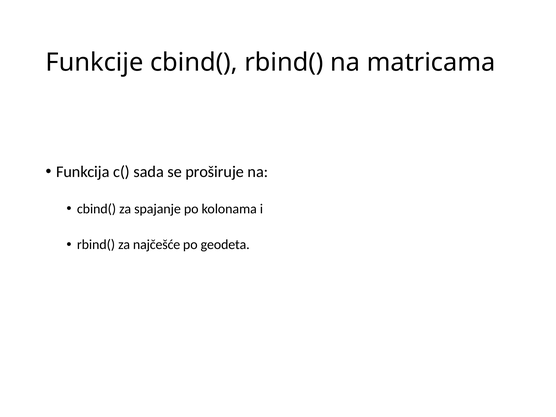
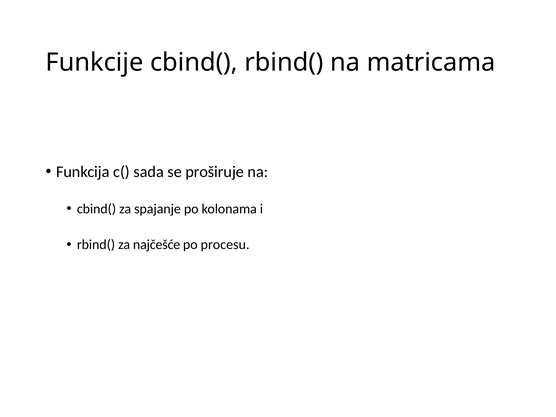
geodeta: geodeta -> procesu
